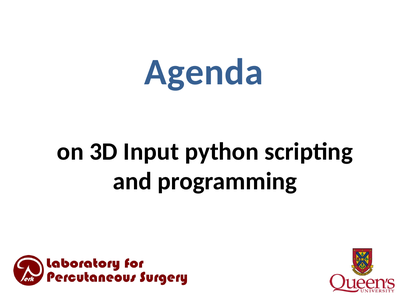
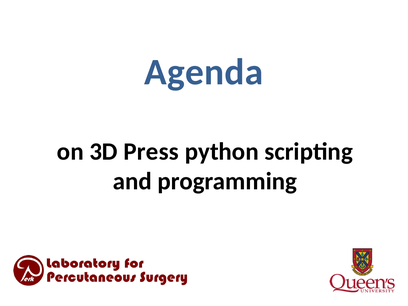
Input: Input -> Press
